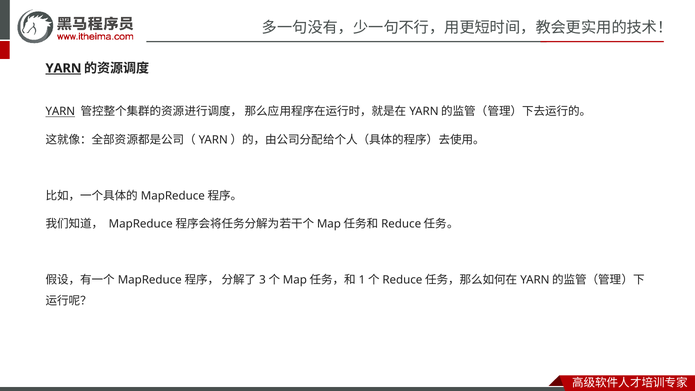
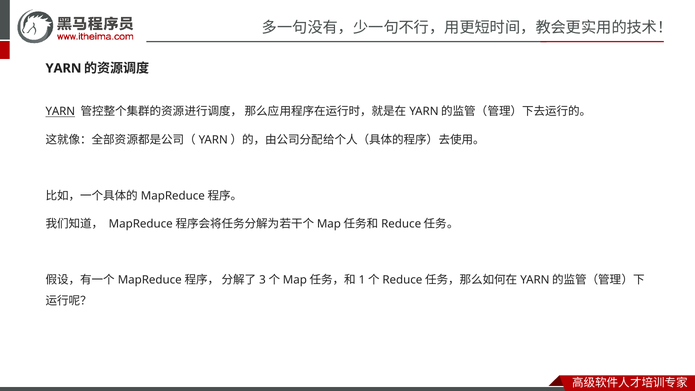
YARN at (63, 68) underline: present -> none
